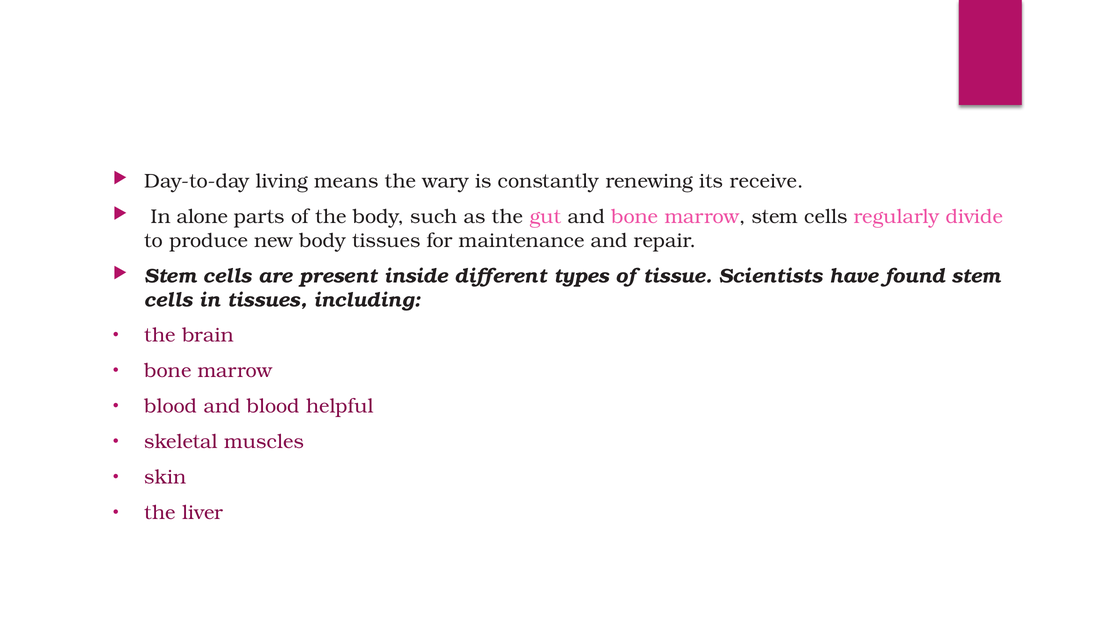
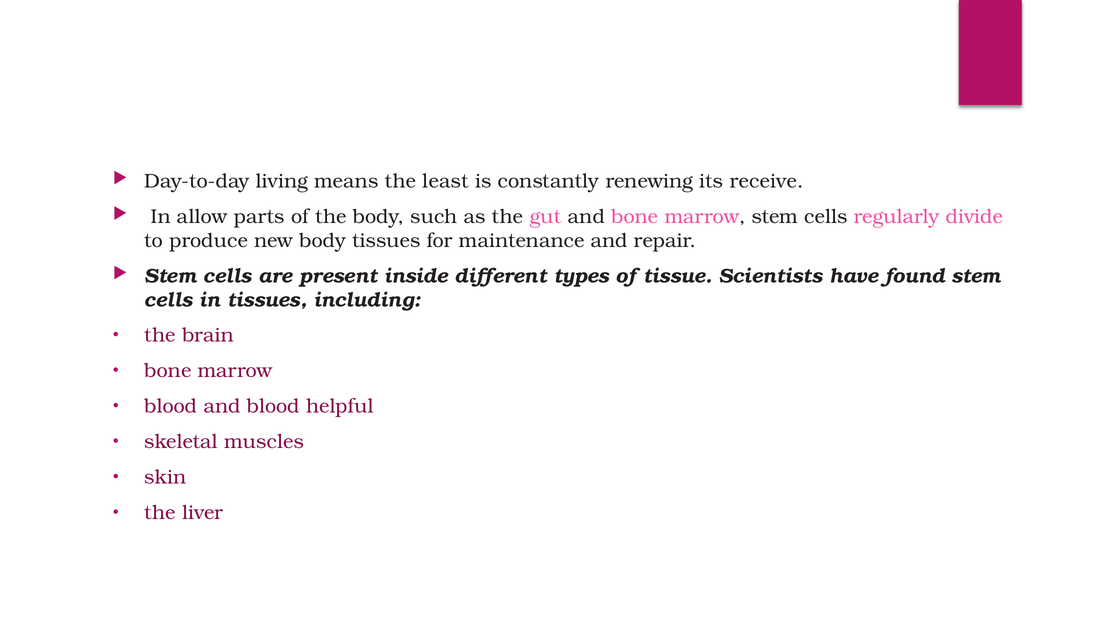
wary: wary -> least
alone: alone -> allow
